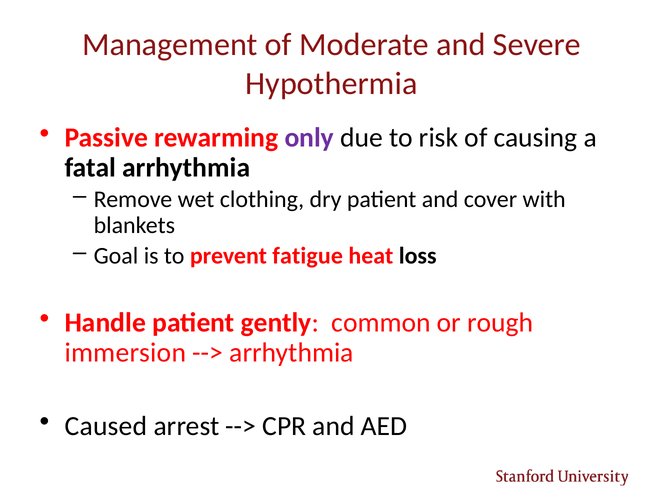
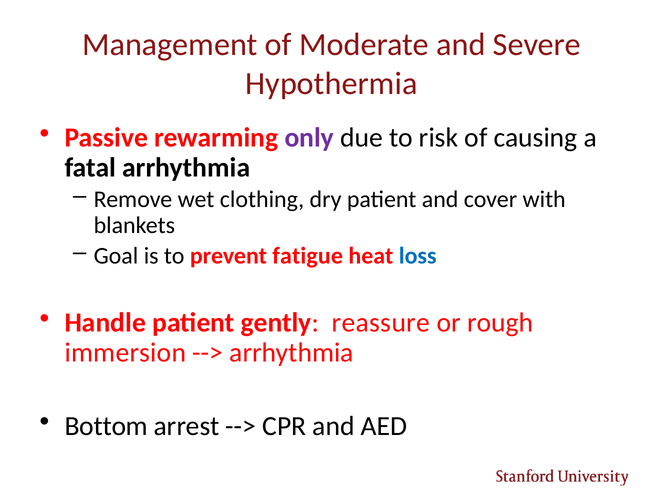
loss colour: black -> blue
common: common -> reassure
Caused: Caused -> Bottom
